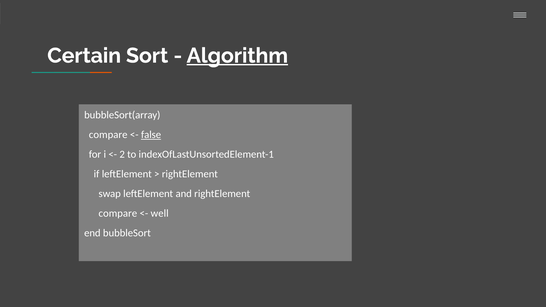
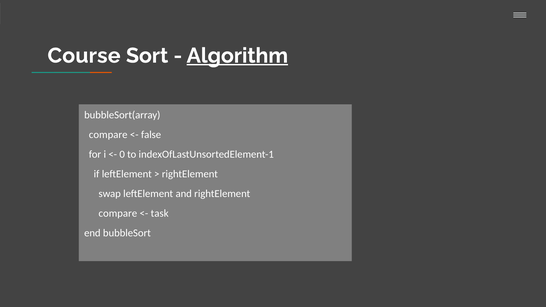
Certain: Certain -> Course
false underline: present -> none
2: 2 -> 0
well: well -> task
